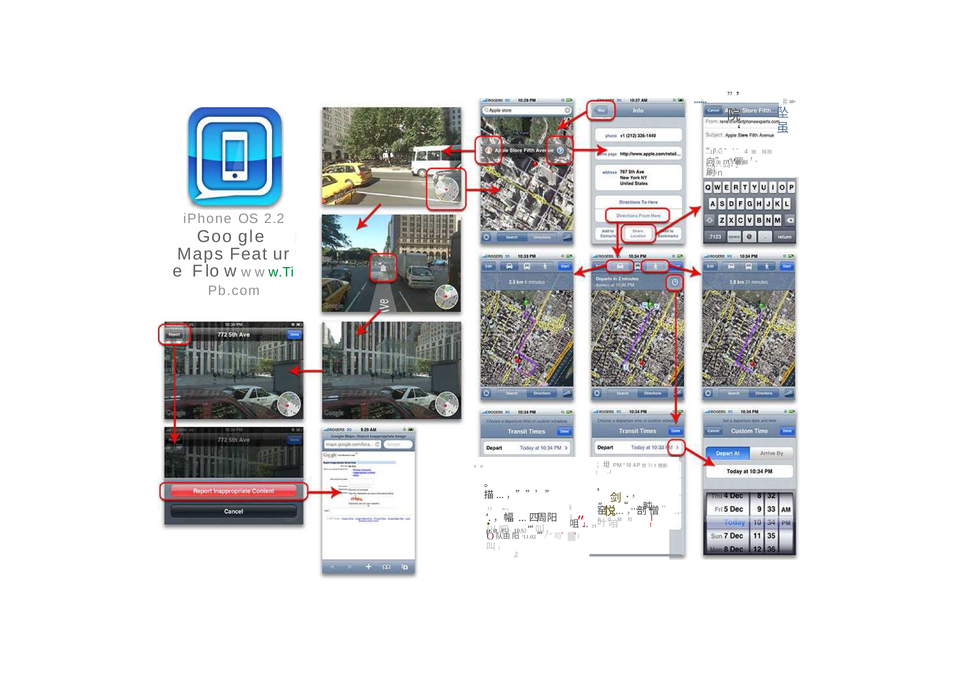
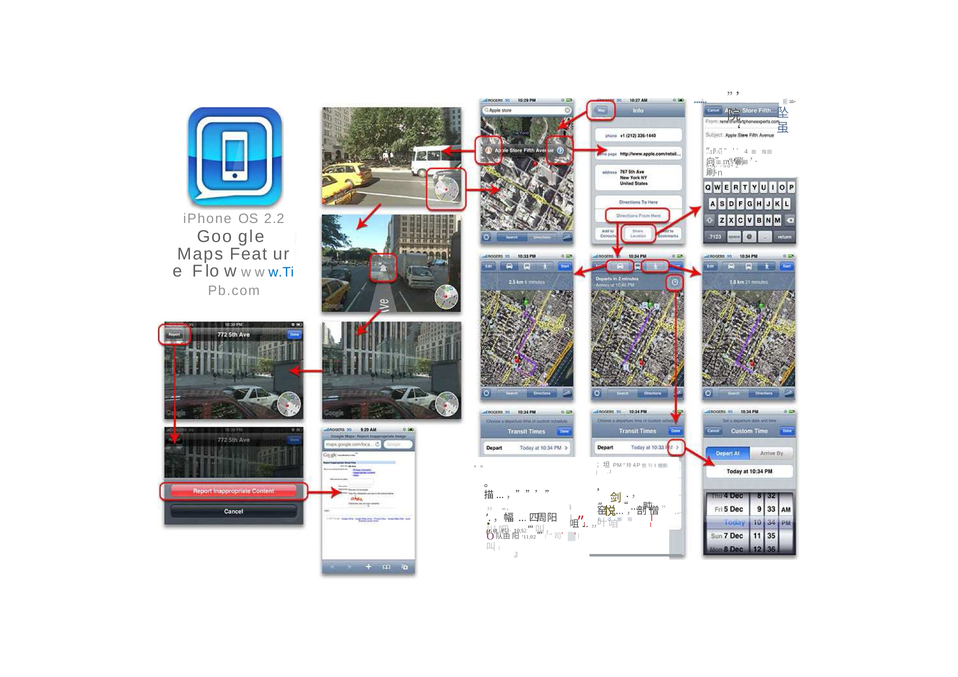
w.Ti colour: green -> blue
